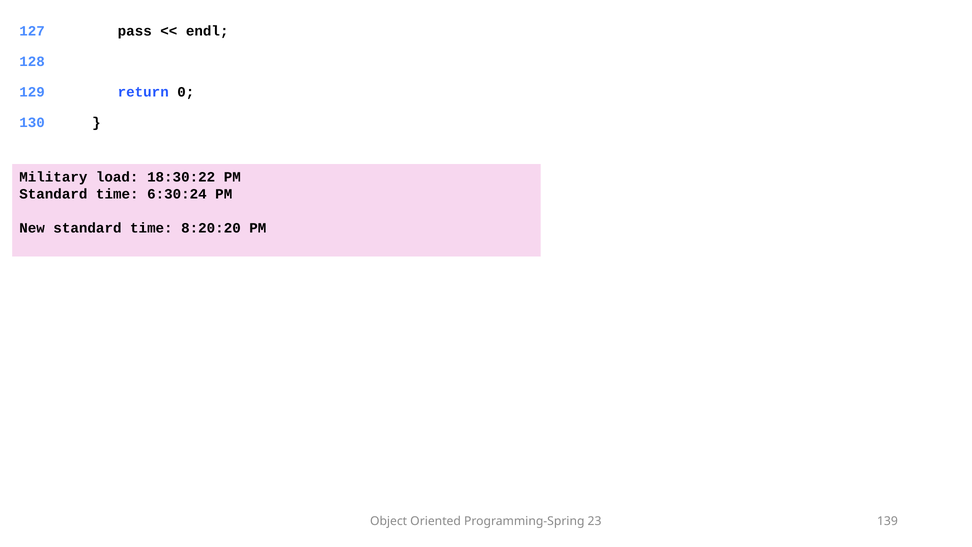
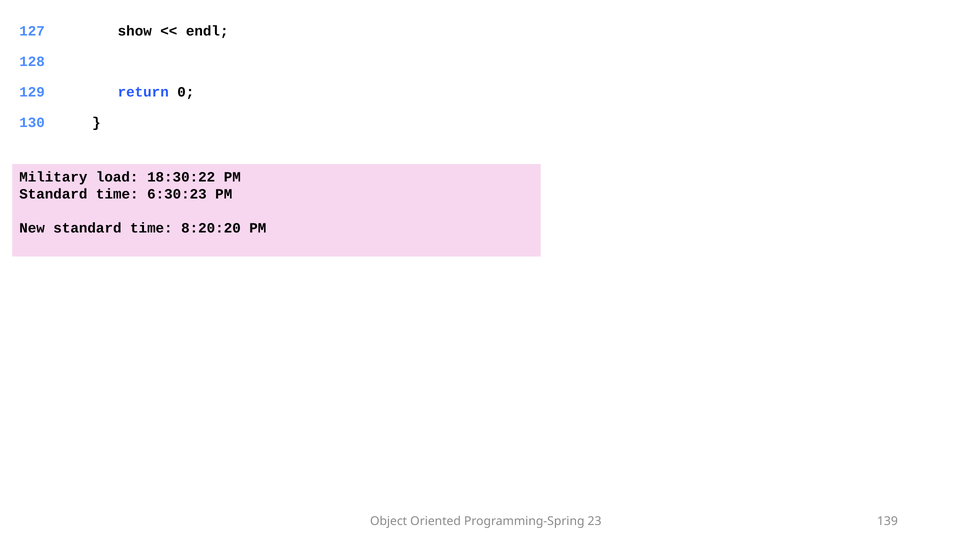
pass: pass -> show
6:30:24: 6:30:24 -> 6:30:23
